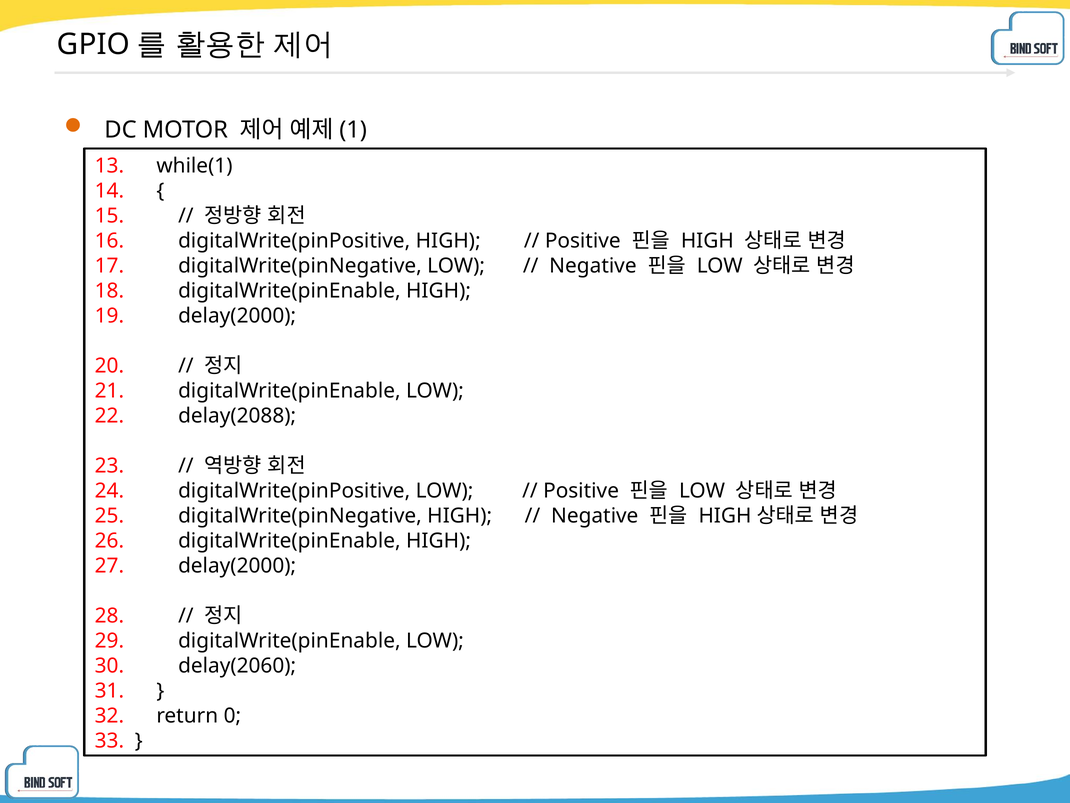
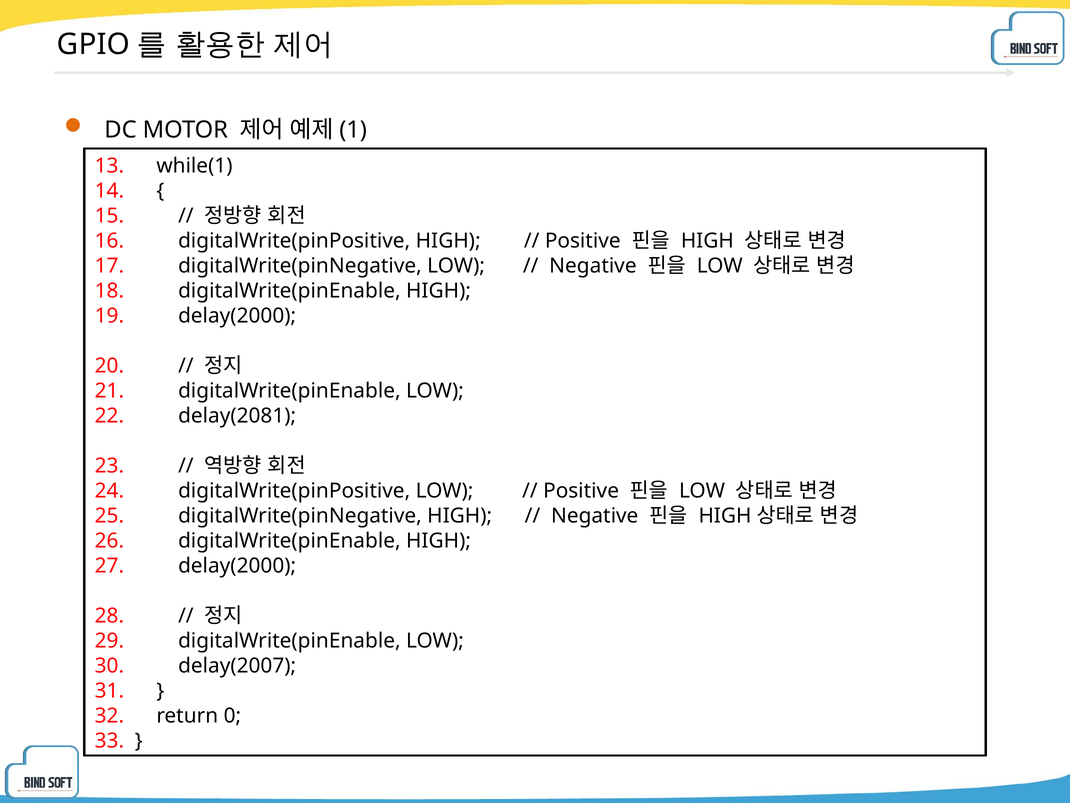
delay(2088: delay(2088 -> delay(2081
delay(2060: delay(2060 -> delay(2007
